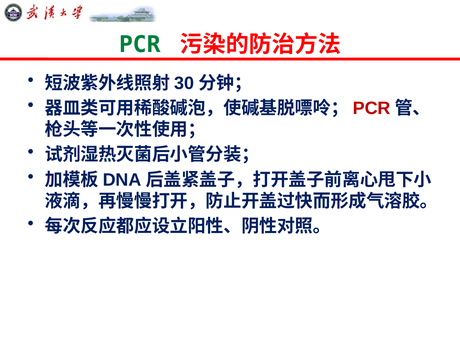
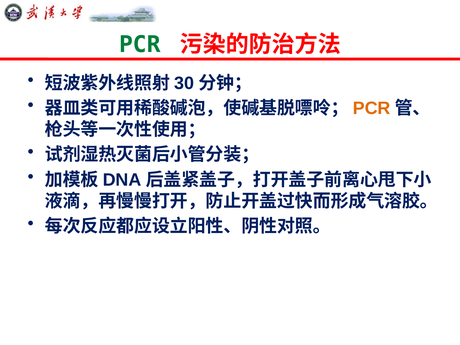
PCR at (372, 108) colour: red -> orange
